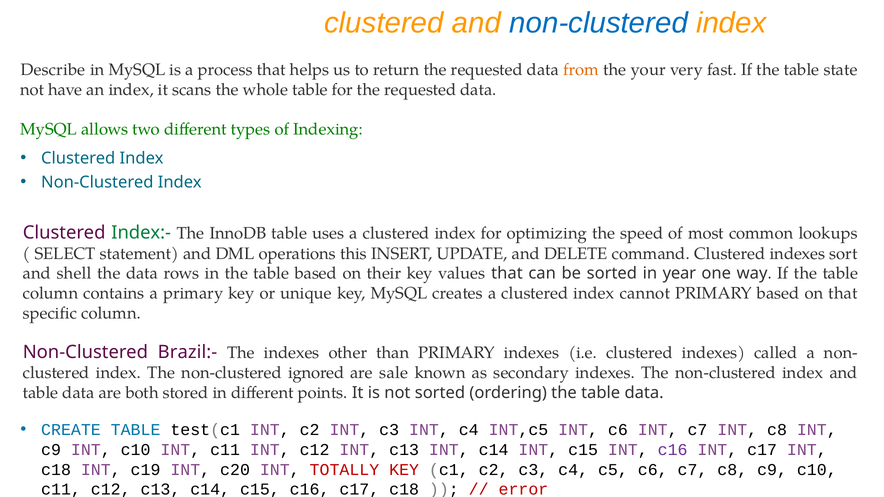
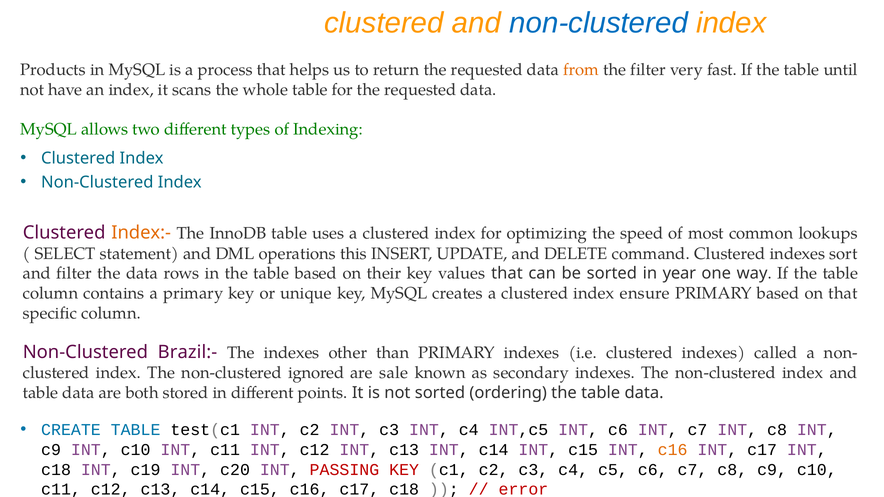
Describe: Describe -> Products
the your: your -> filter
state: state -> until
Index:- colour: green -> orange
and shell: shell -> filter
cannot: cannot -> ensure
c16 at (673, 450) colour: purple -> orange
TOTALLY: TOTALLY -> PASSING
